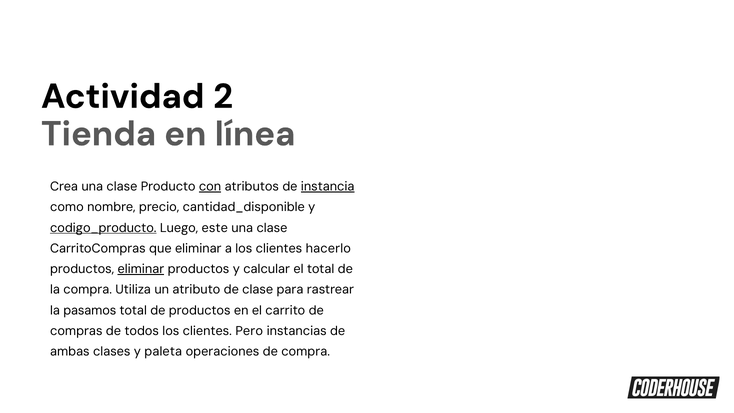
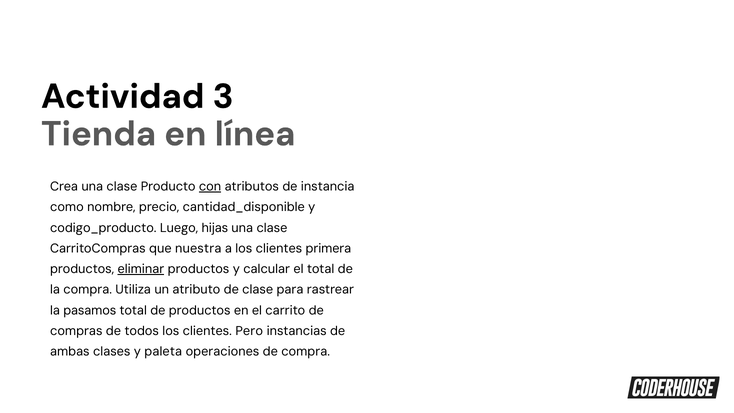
2: 2 -> 3
instancia underline: present -> none
codigo_producto underline: present -> none
este: este -> hijas
que eliminar: eliminar -> nuestra
hacerlo: hacerlo -> primera
